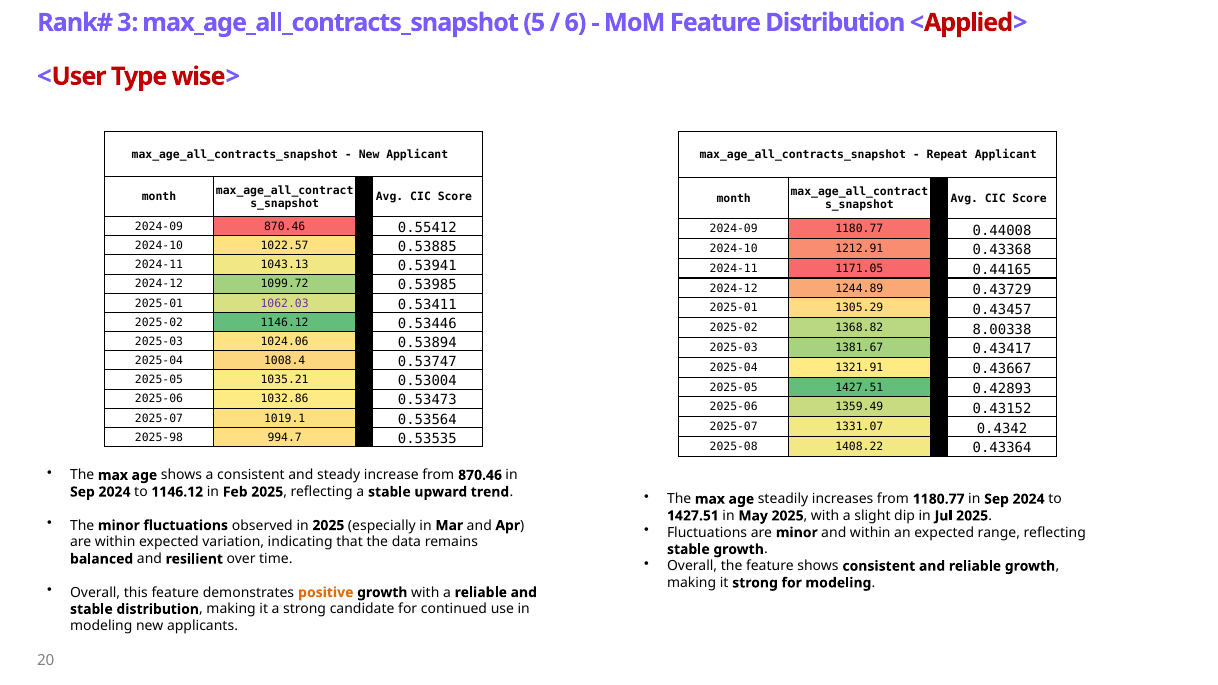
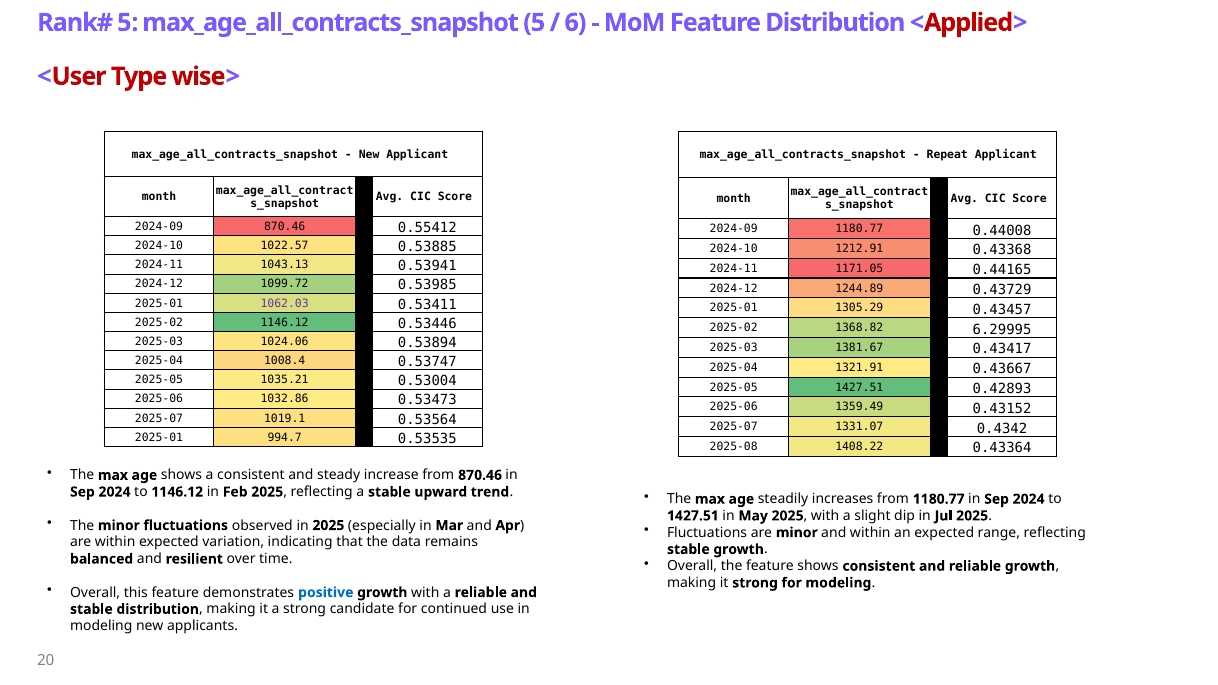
3 at (128, 23): 3 -> 5
8.00338: 8.00338 -> 6.29995
2025-98 at (159, 438): 2025-98 -> 2025-01
positive colour: orange -> blue
